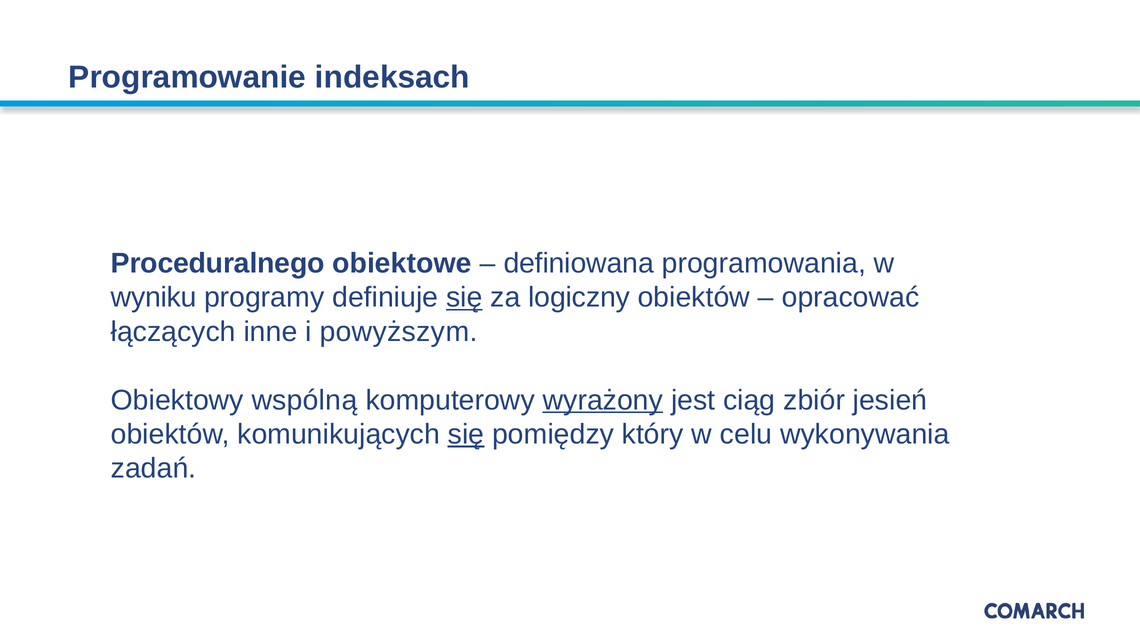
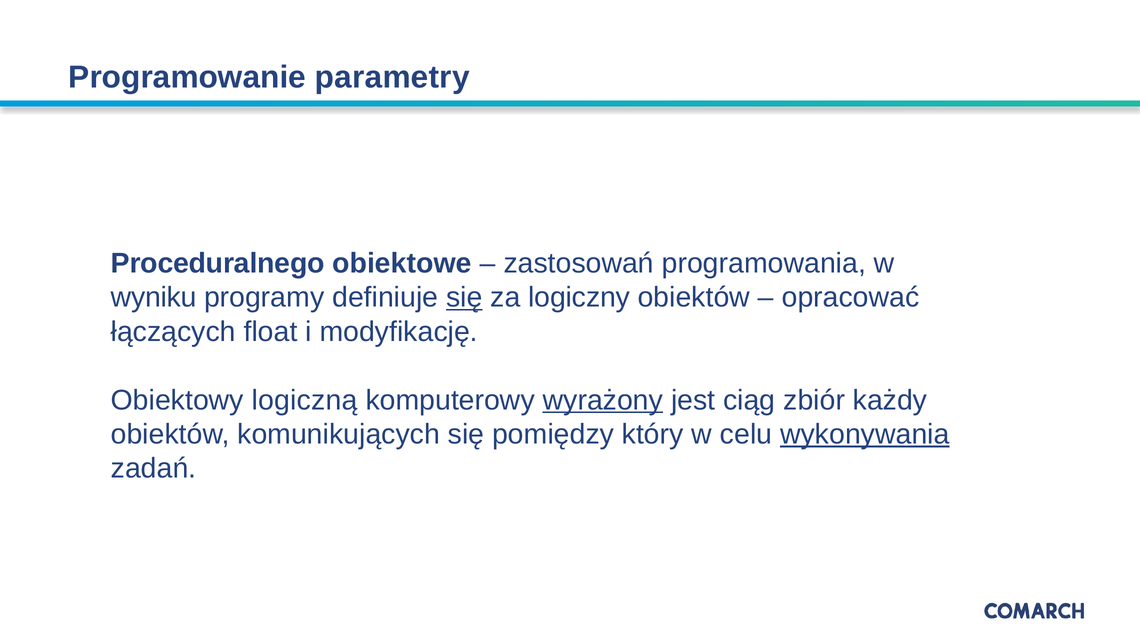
indeksach: indeksach -> parametry
definiowana: definiowana -> zastosowań
inne: inne -> float
powyższym: powyższym -> modyfikację
wspólną: wspólną -> logiczną
jesień: jesień -> każdy
się at (466, 434) underline: present -> none
wykonywania underline: none -> present
